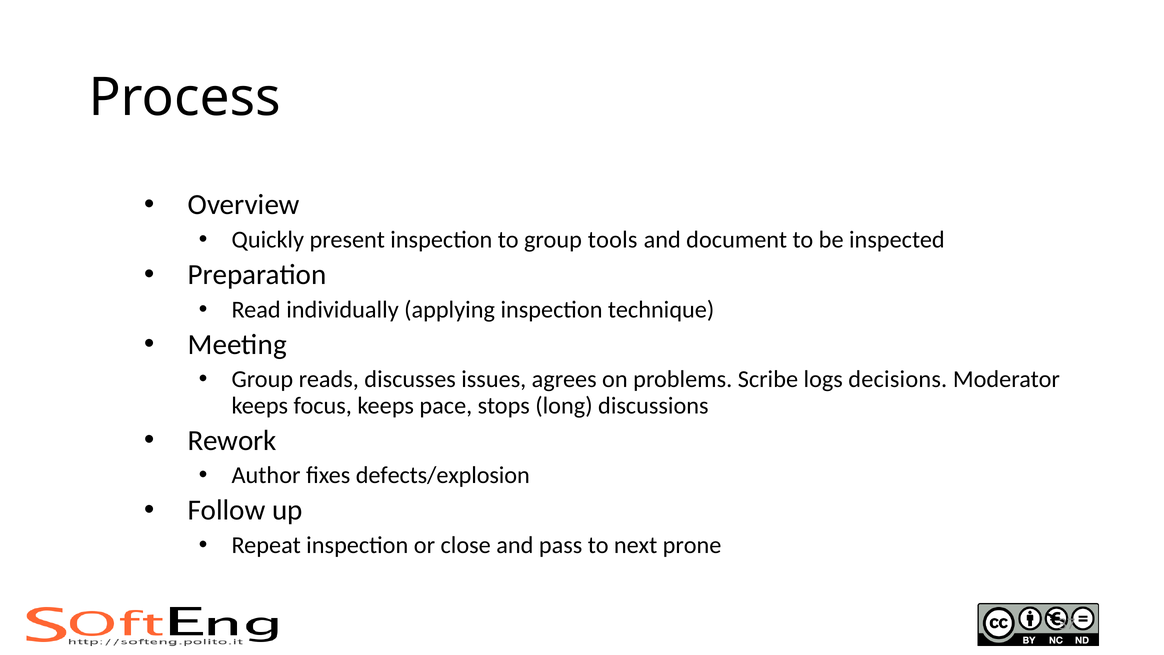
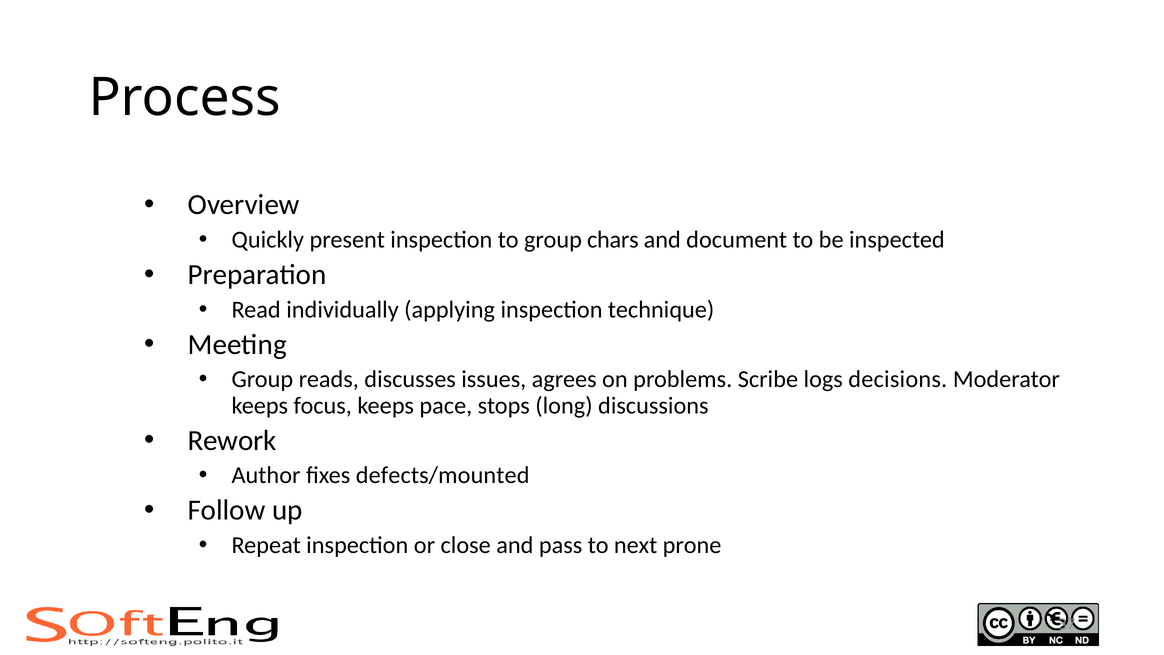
tools: tools -> chars
defects/explosion: defects/explosion -> defects/mounted
